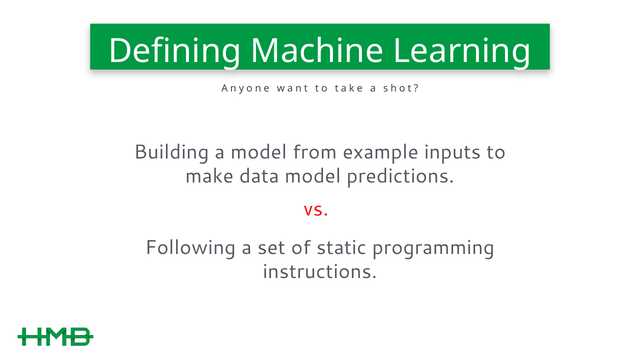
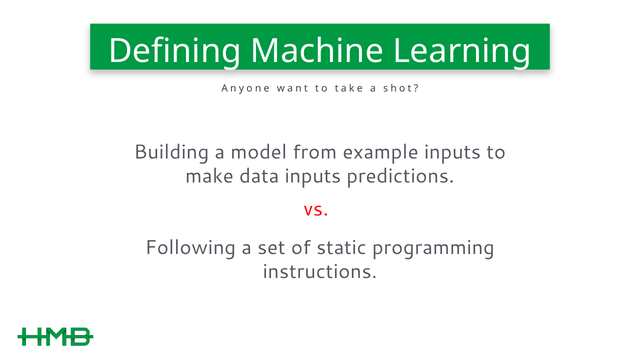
data model: model -> inputs
